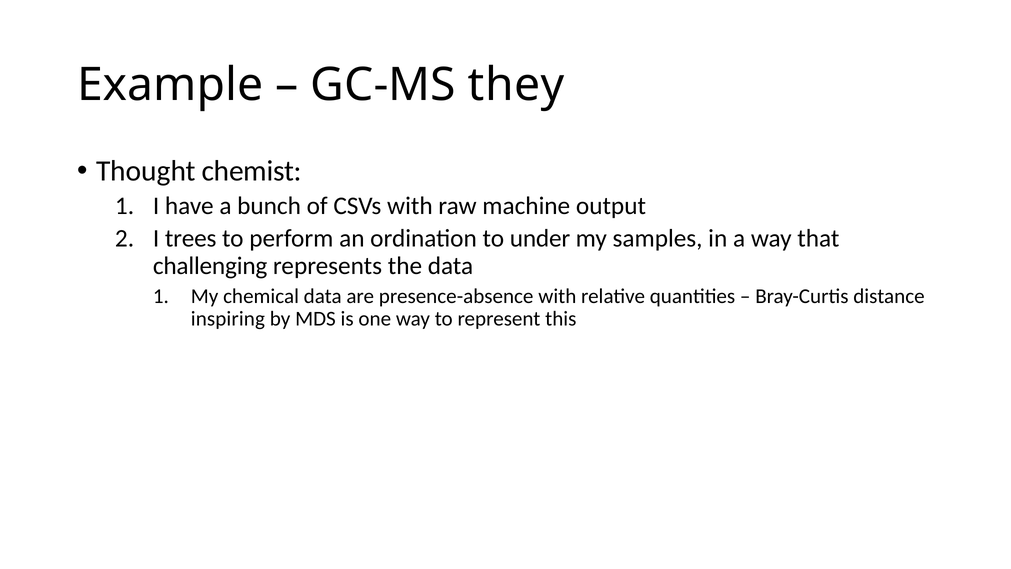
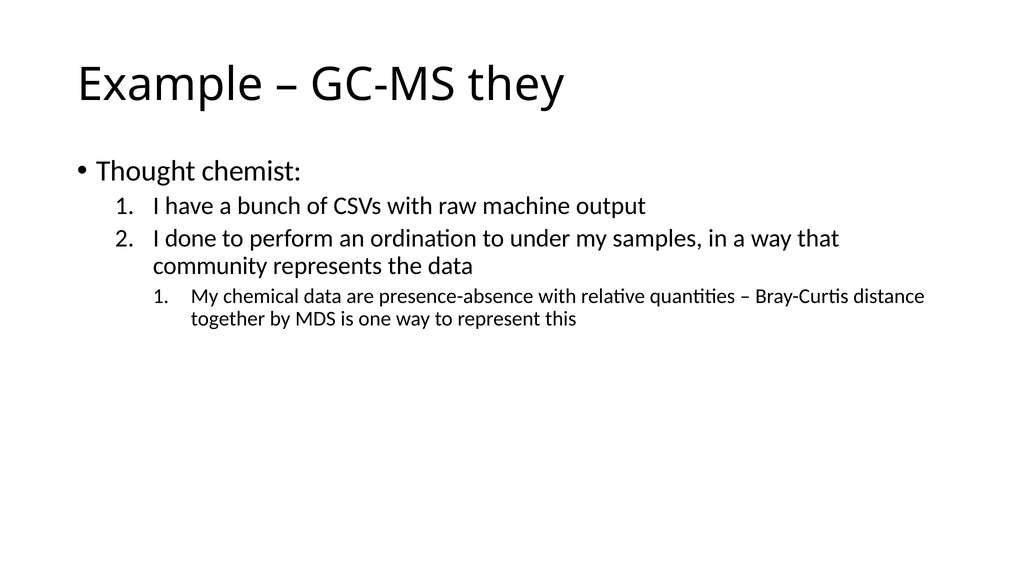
trees: trees -> done
challenging: challenging -> community
inspiring: inspiring -> together
